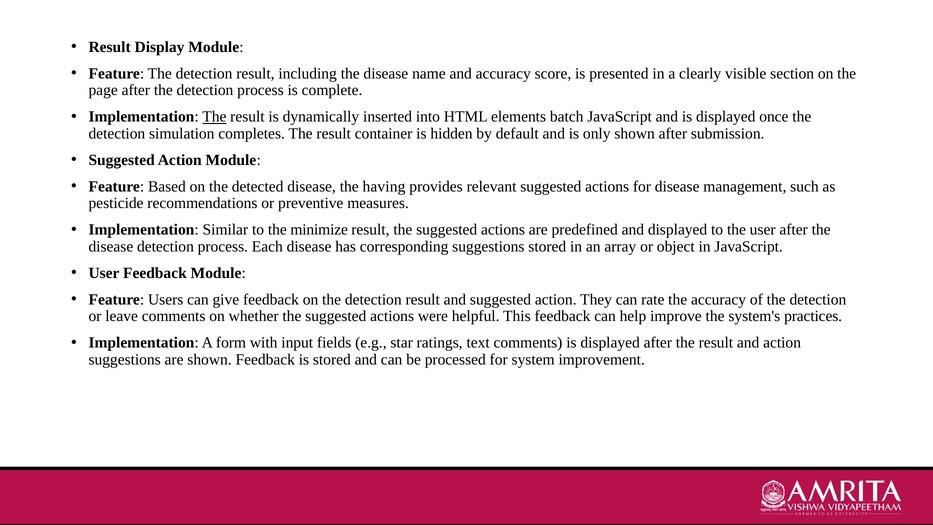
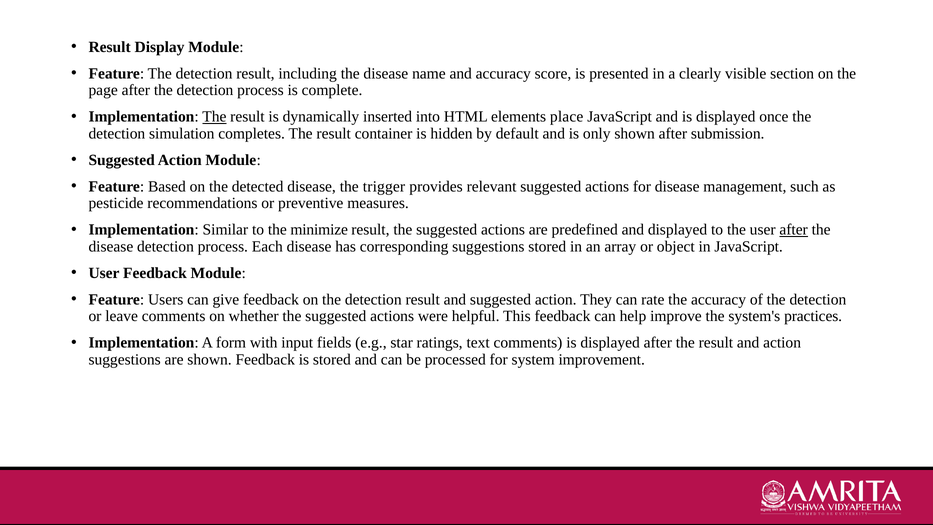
batch: batch -> place
having: having -> trigger
after at (794, 230) underline: none -> present
